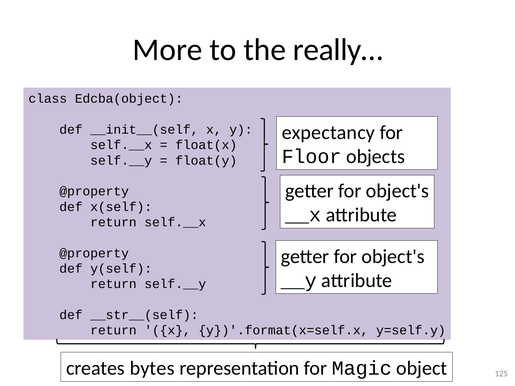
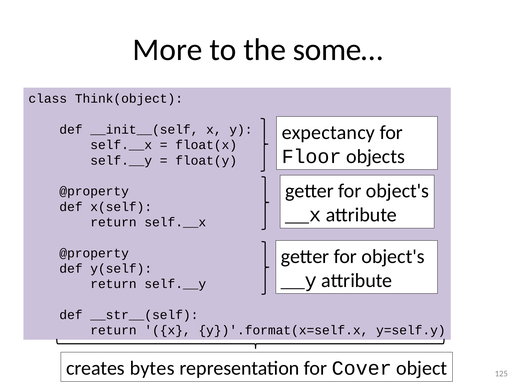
really…: really… -> some…
Edcba(object: Edcba(object -> Think(object
Magic: Magic -> Cover
